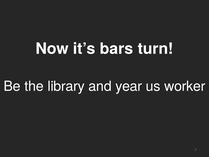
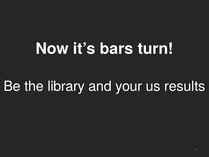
year: year -> your
worker: worker -> results
